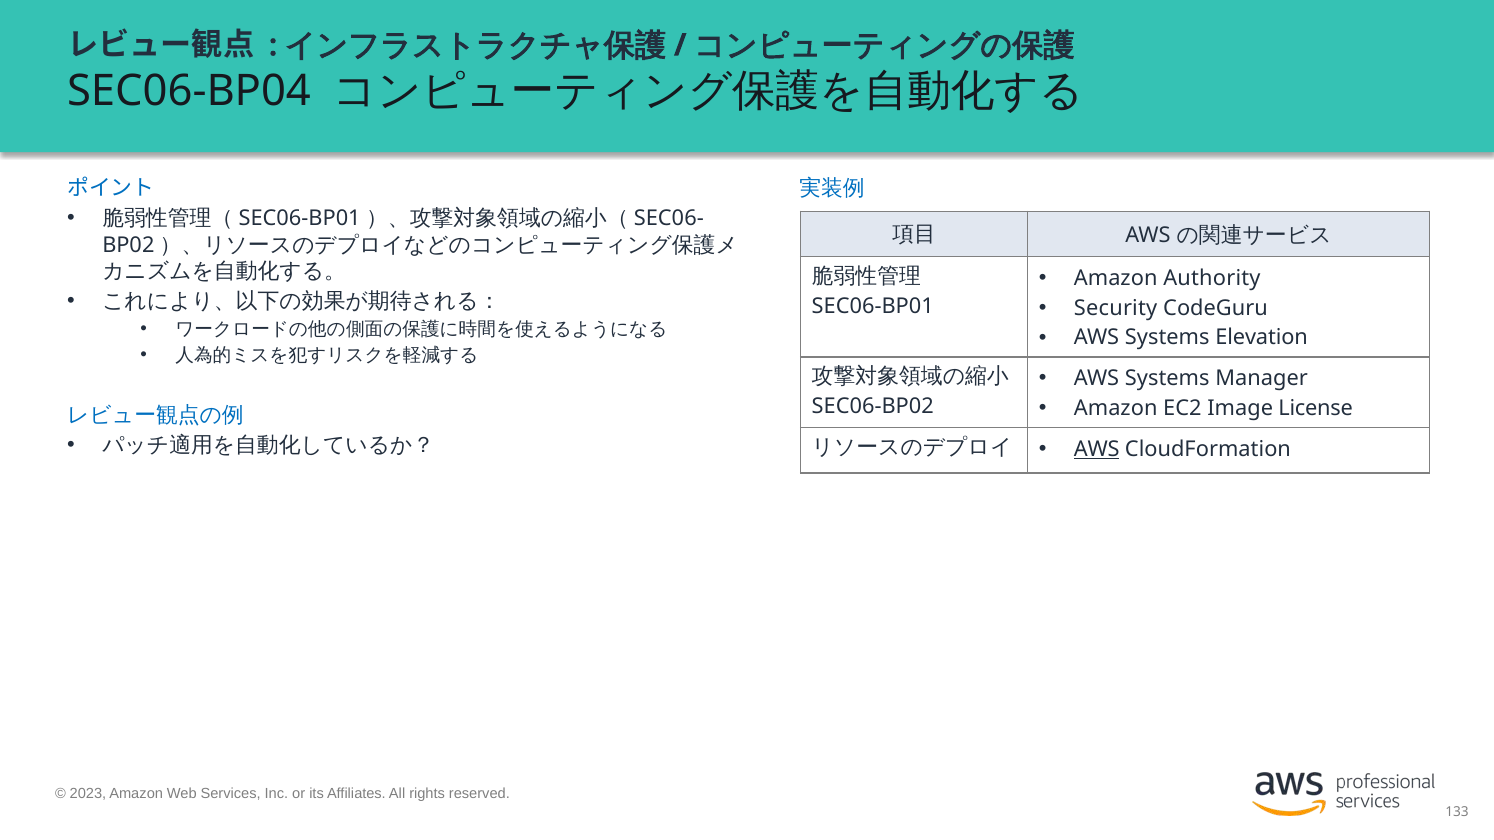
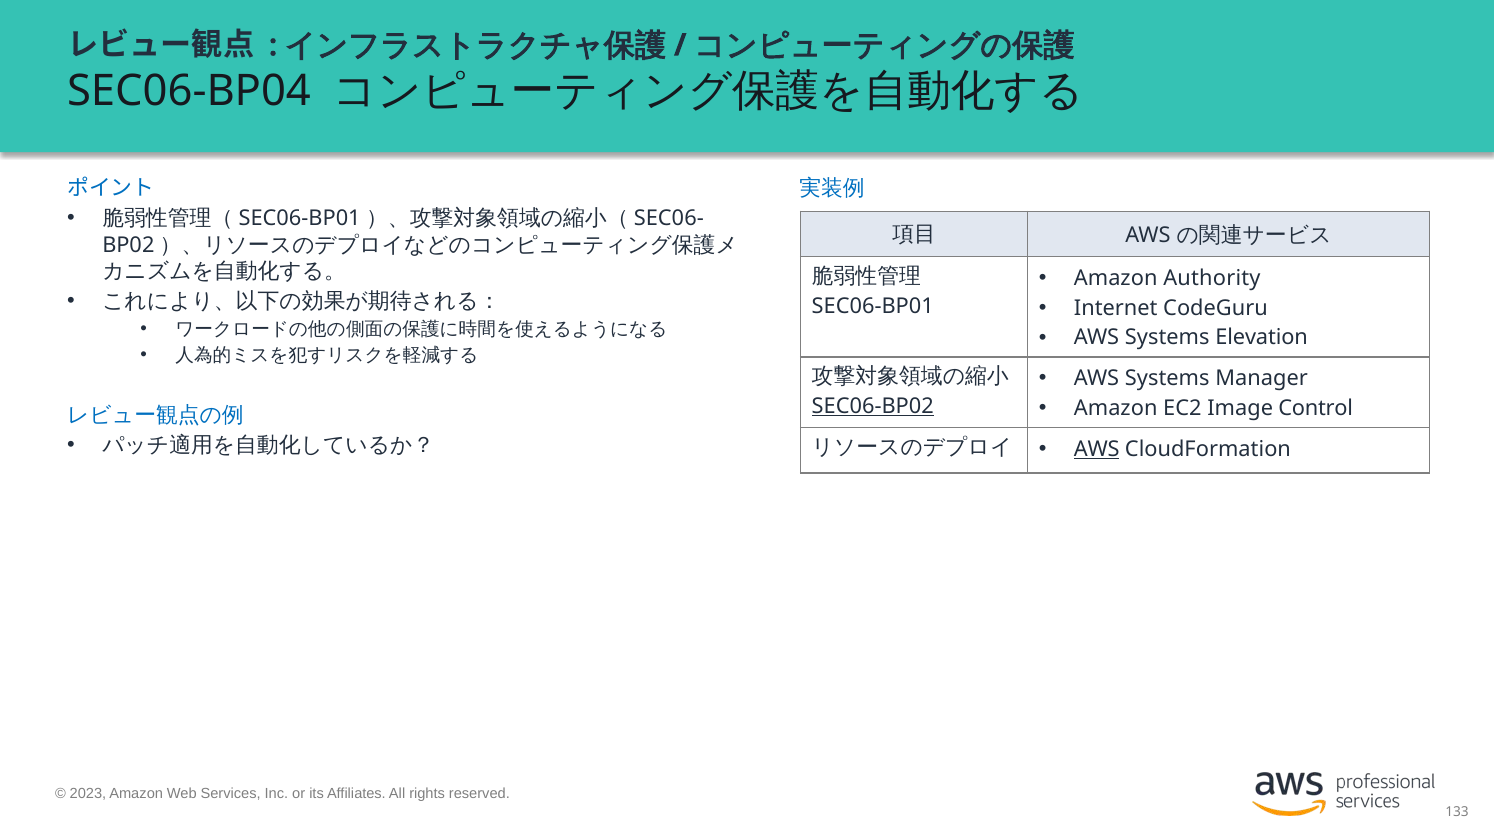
Security: Security -> Internet
License: License -> Control
SEC06-BP02 underline: none -> present
